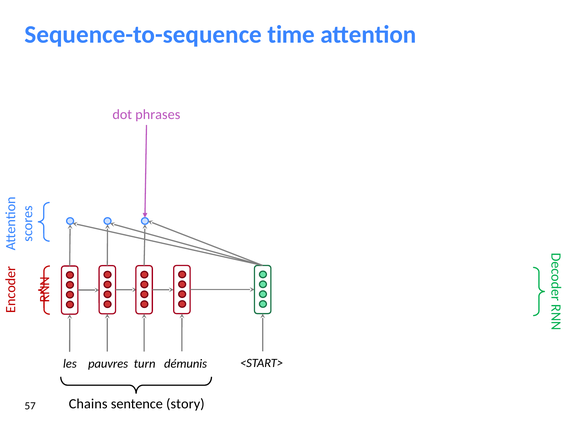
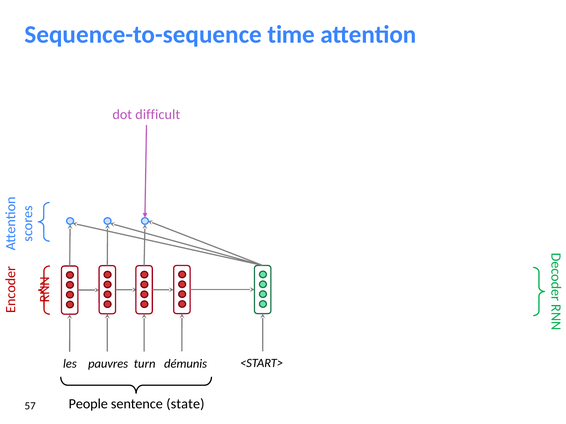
phrases: phrases -> difficult
Chains: Chains -> People
story: story -> state
